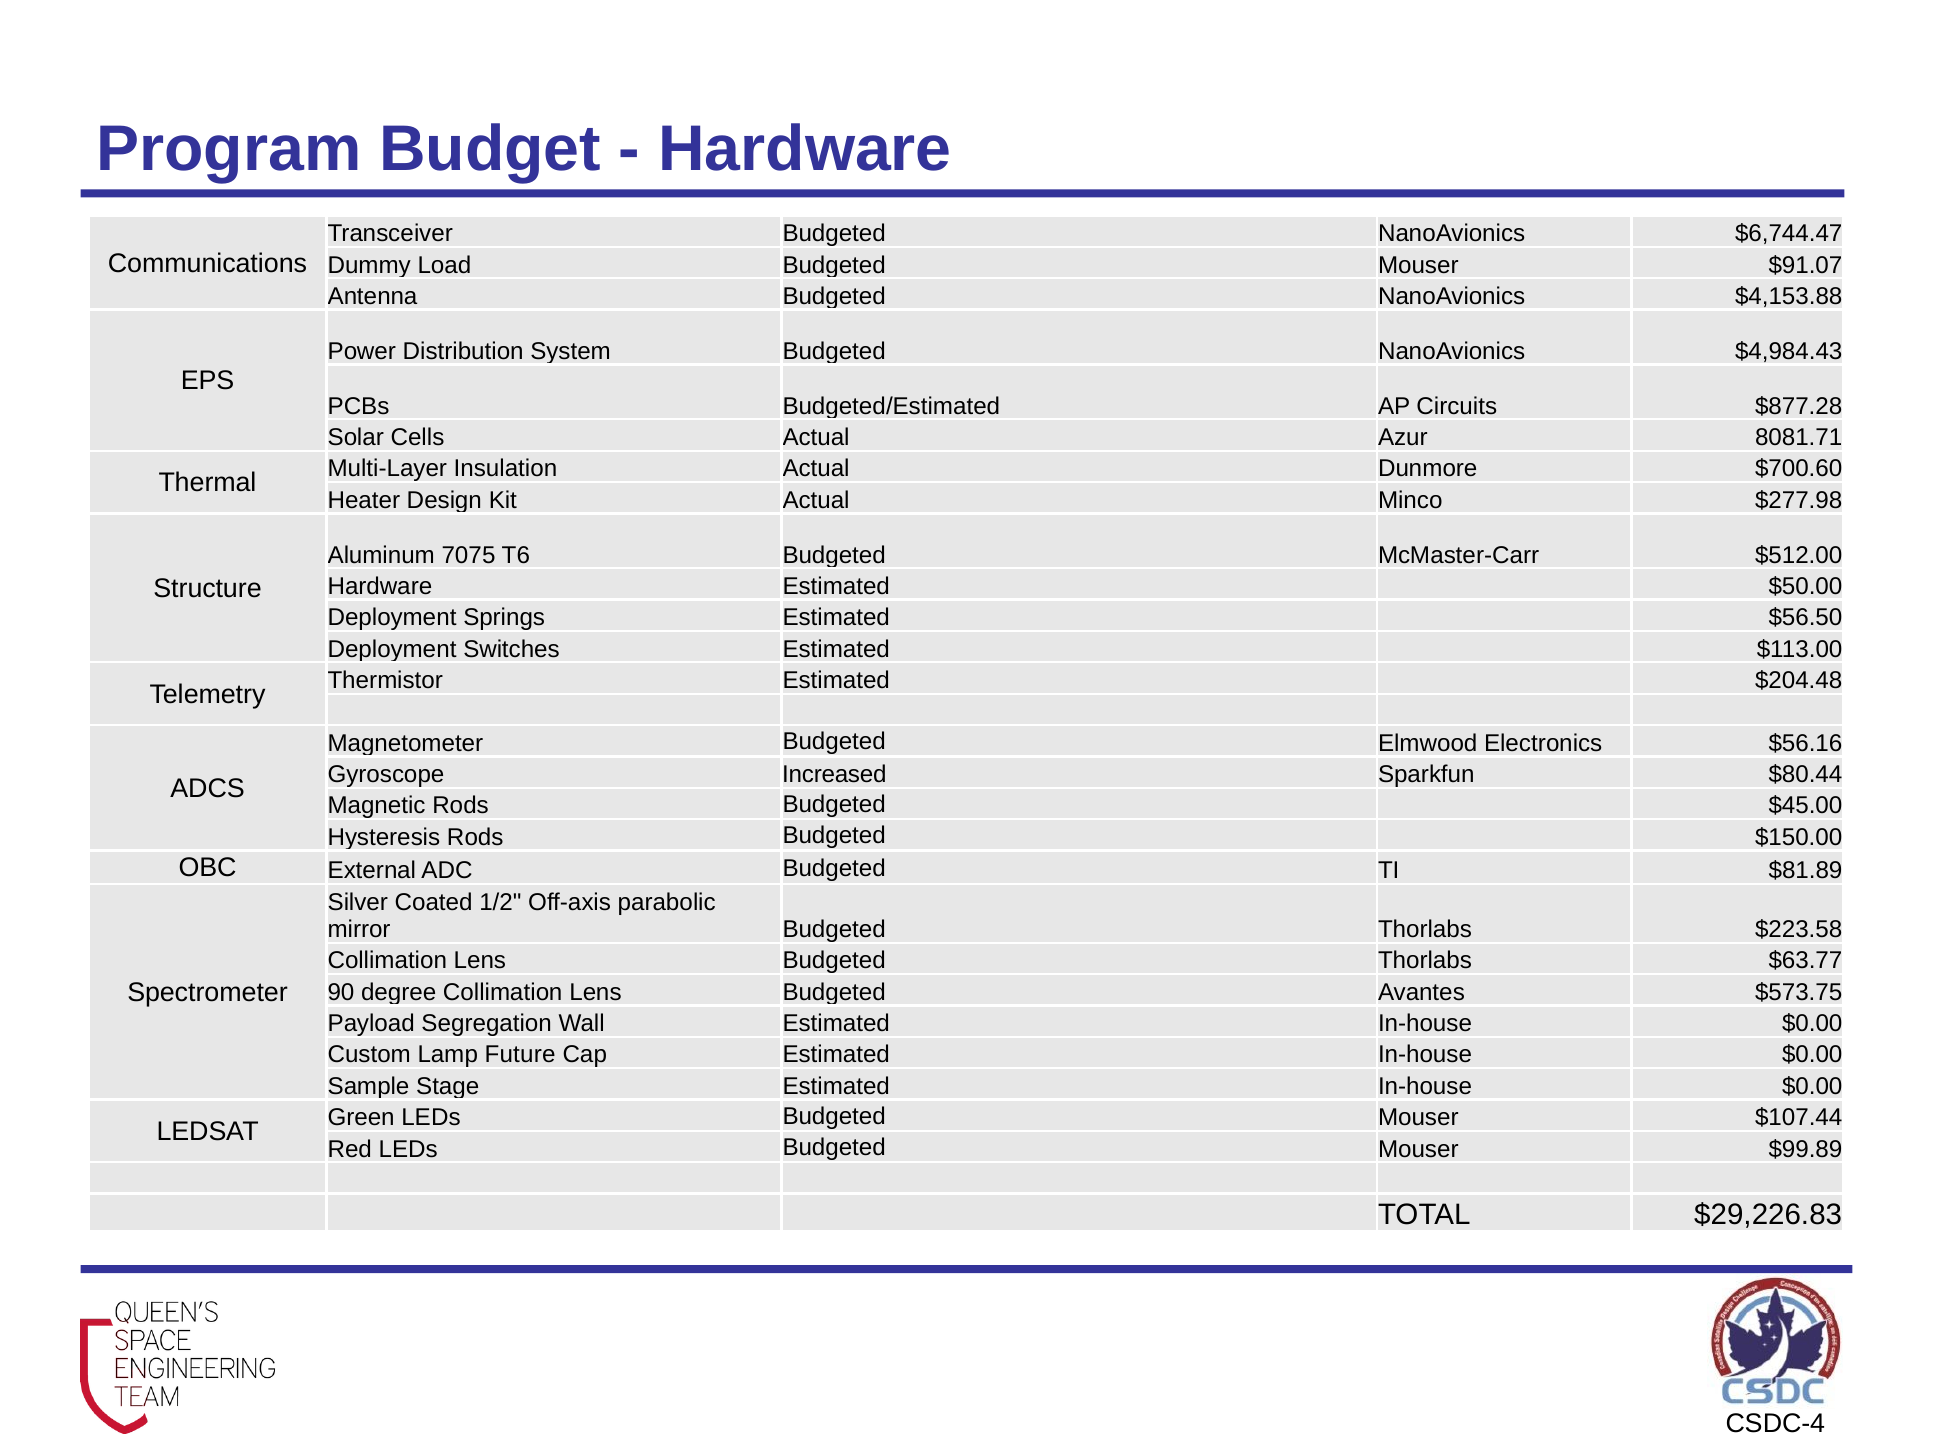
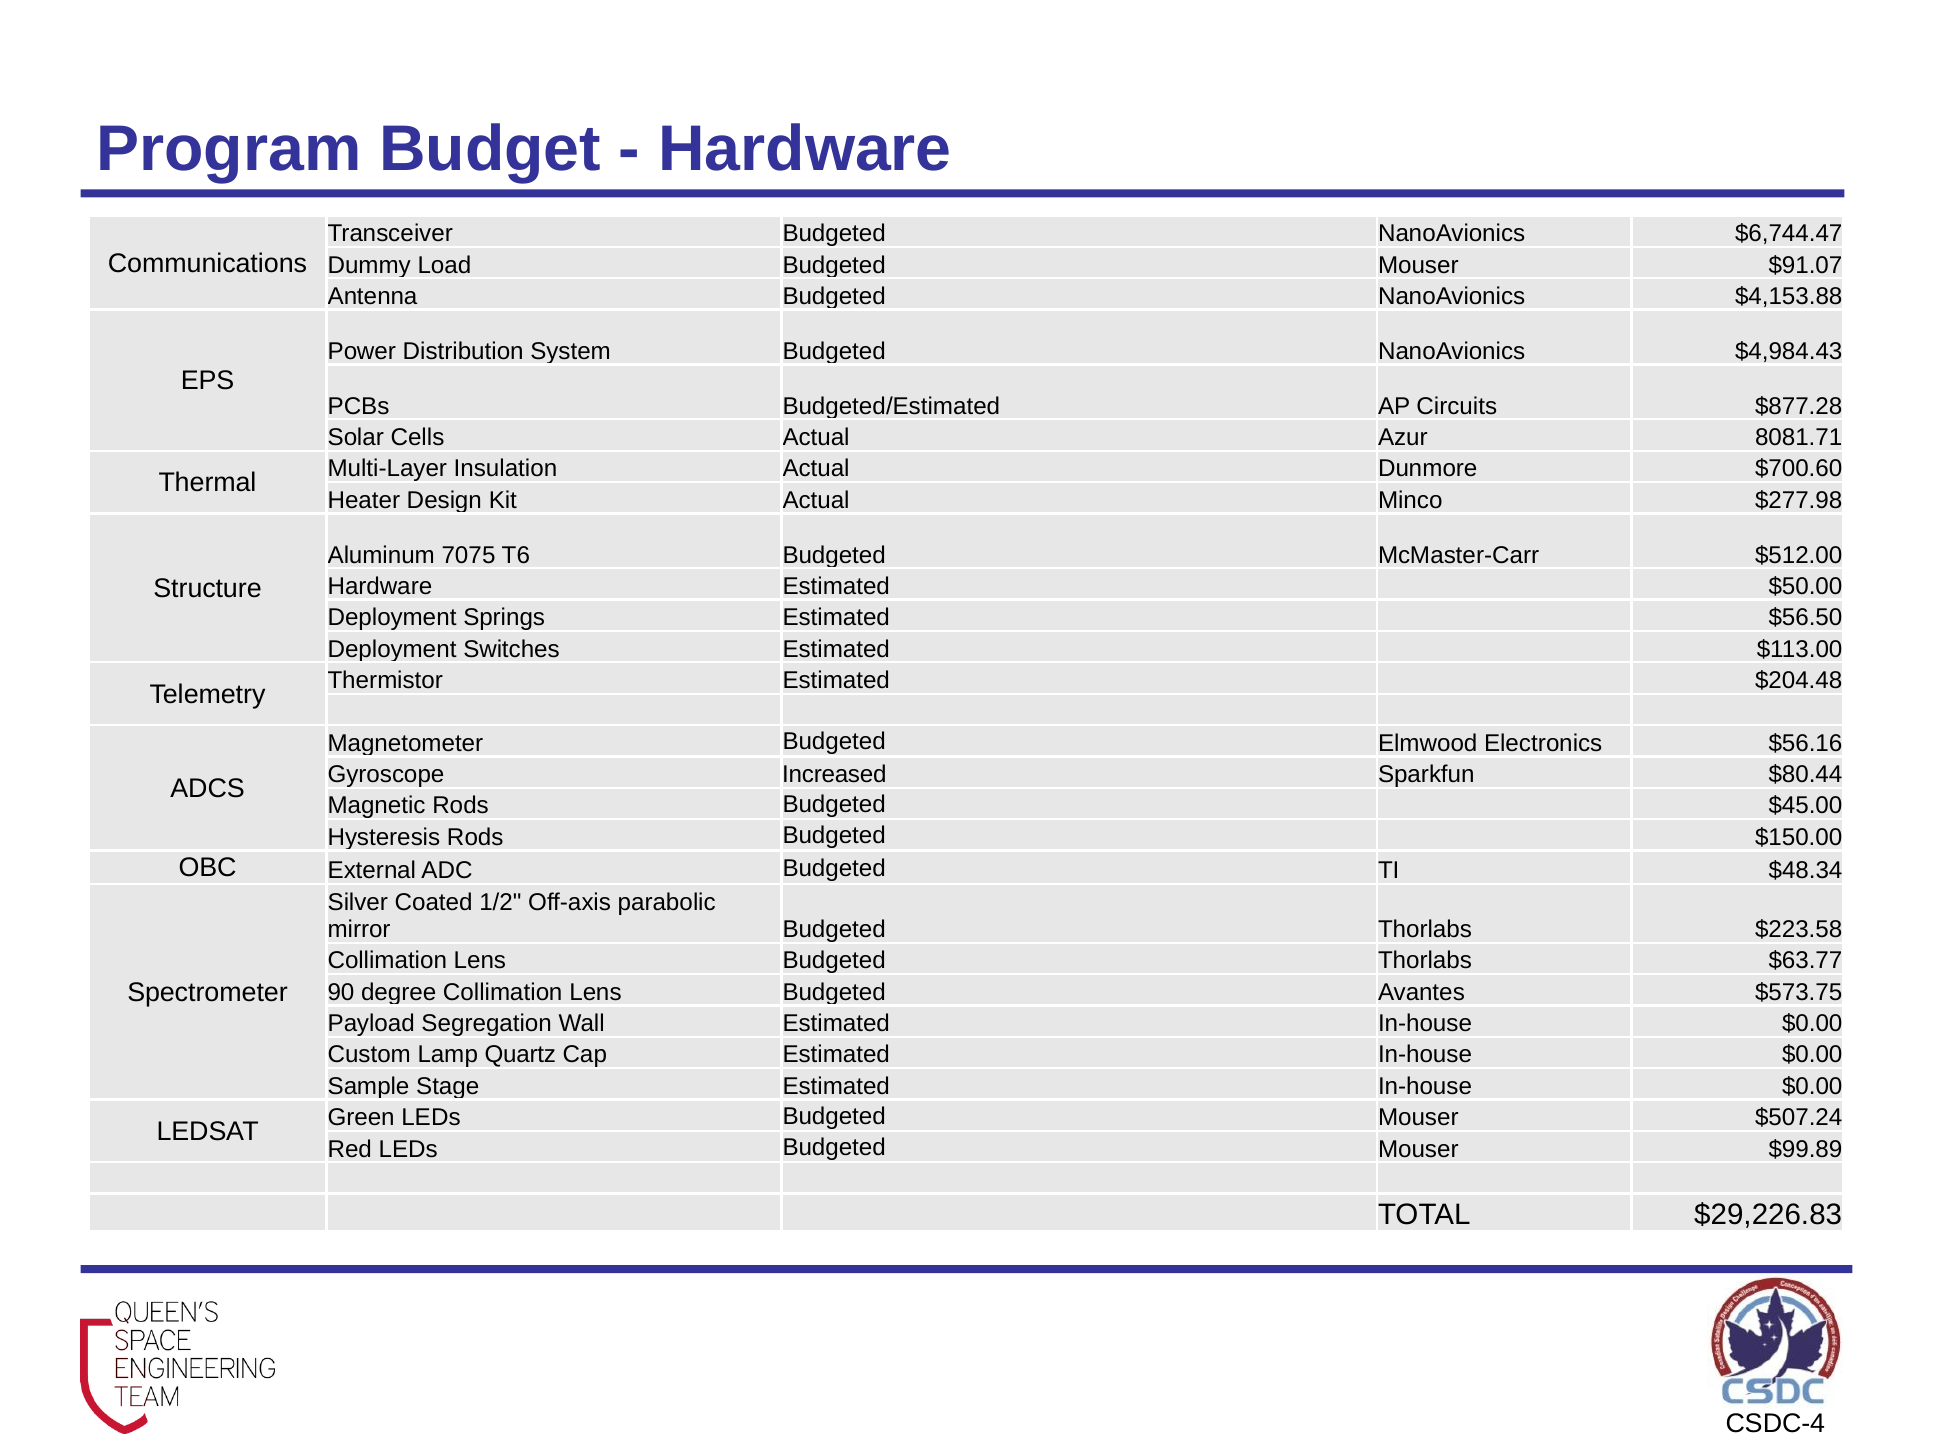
$81.89: $81.89 -> $48.34
Future: Future -> Quartz
$107.44: $107.44 -> $507.24
